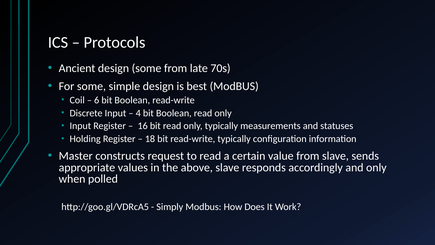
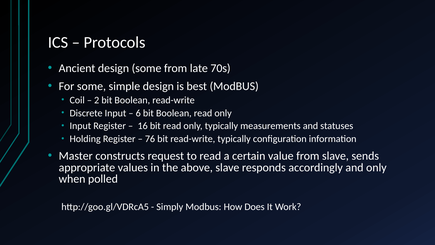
6: 6 -> 2
4: 4 -> 6
18: 18 -> 76
